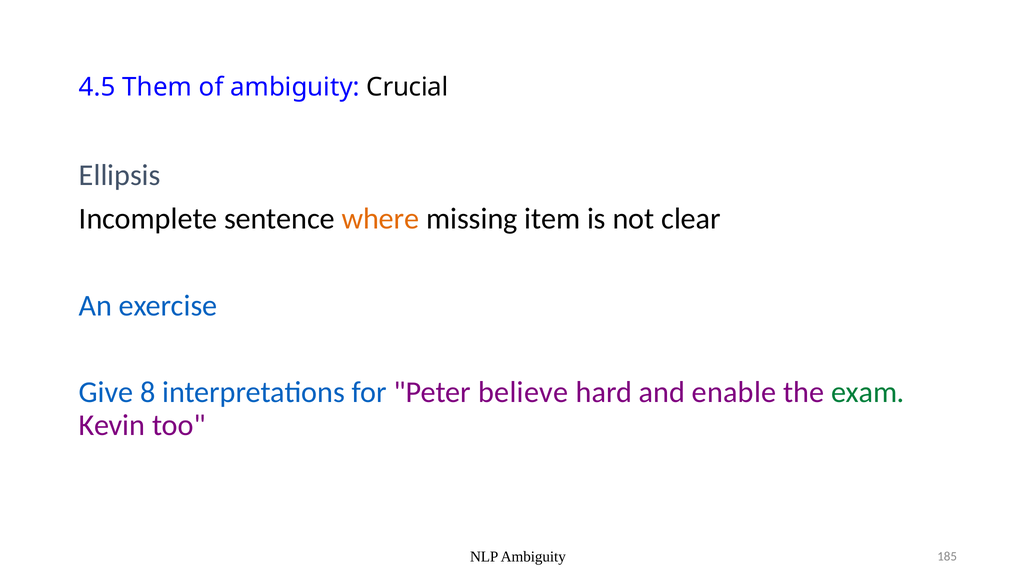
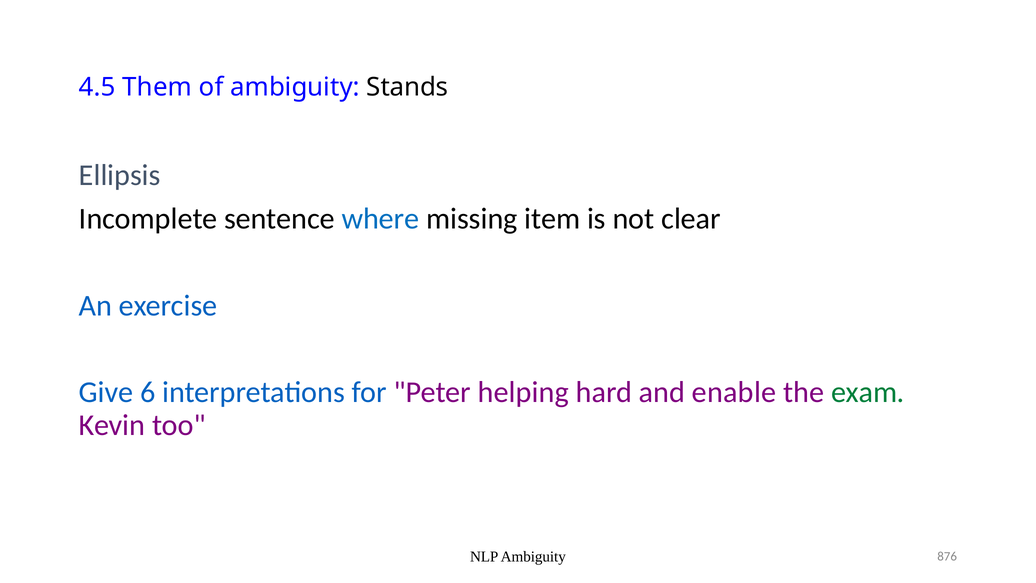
Crucial: Crucial -> Stands
where colour: orange -> blue
8: 8 -> 6
believe: believe -> helping
185: 185 -> 876
